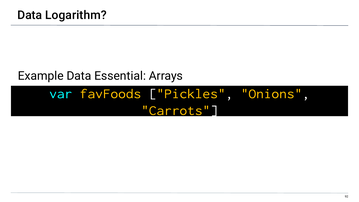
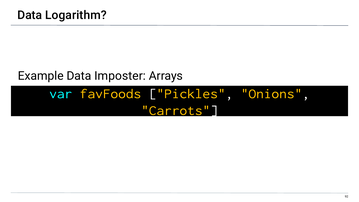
Essential: Essential -> Imposter
